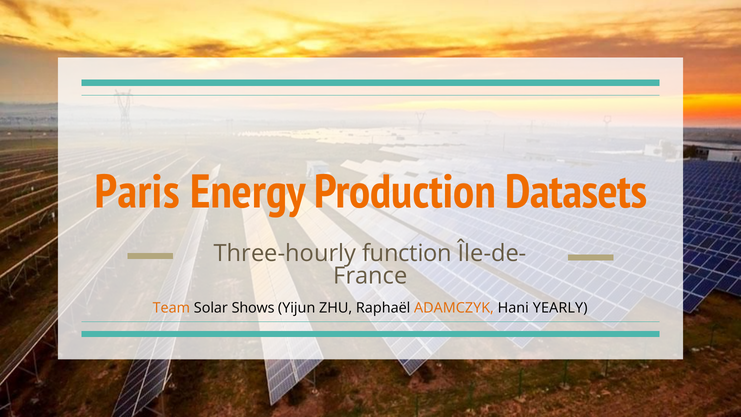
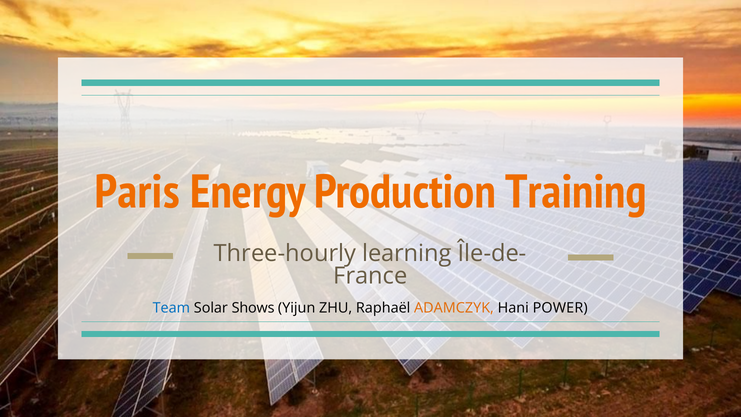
Datasets: Datasets -> Training
function: function -> learning
Team colour: orange -> blue
YEARLY: YEARLY -> POWER
